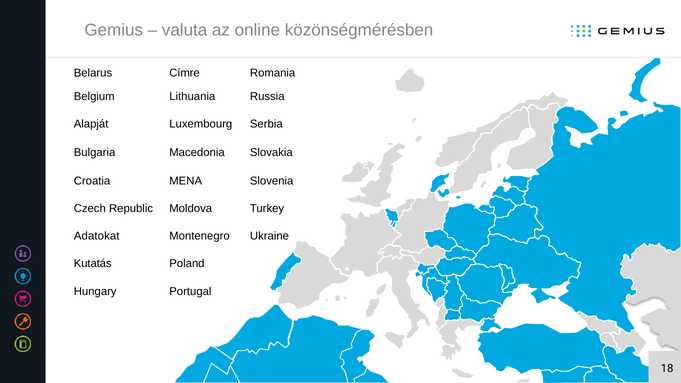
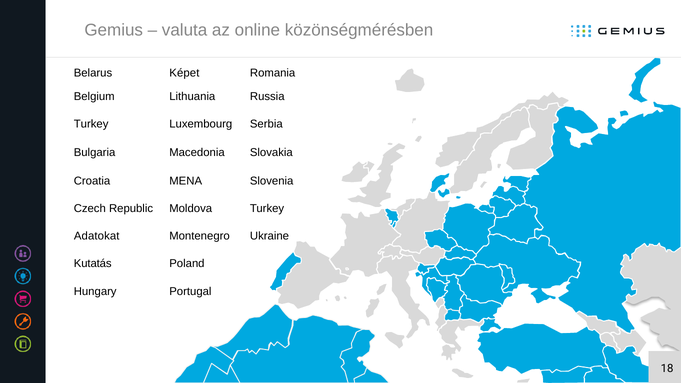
Címre: Címre -> Képet
Alapját at (91, 124): Alapját -> Turkey
